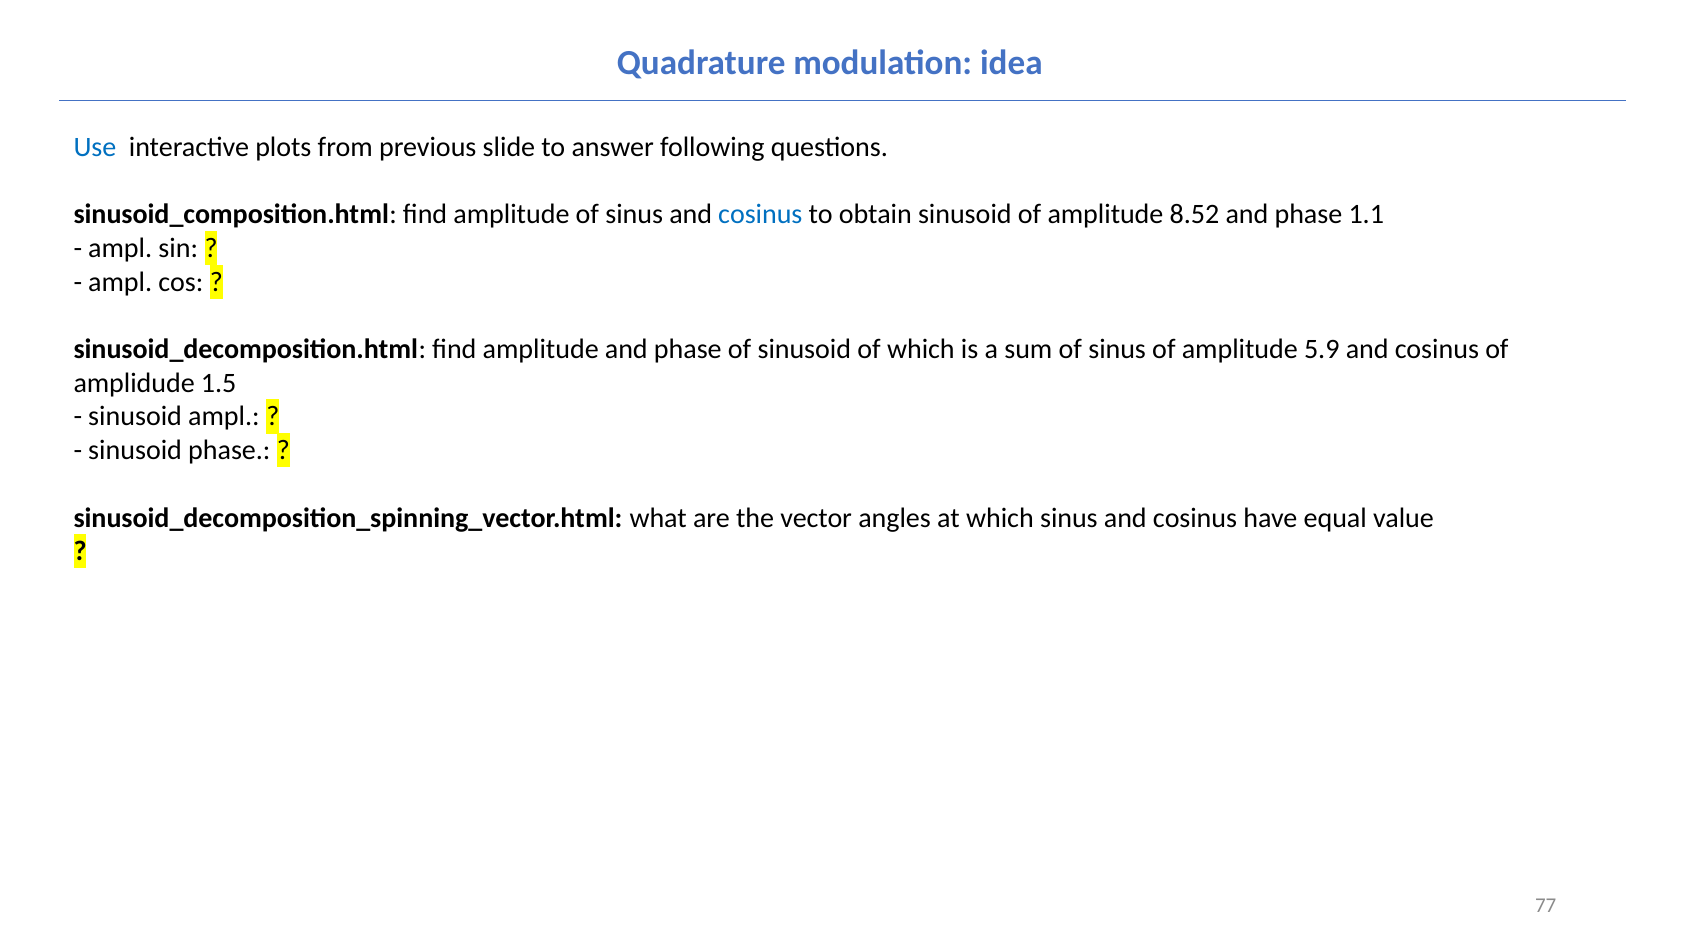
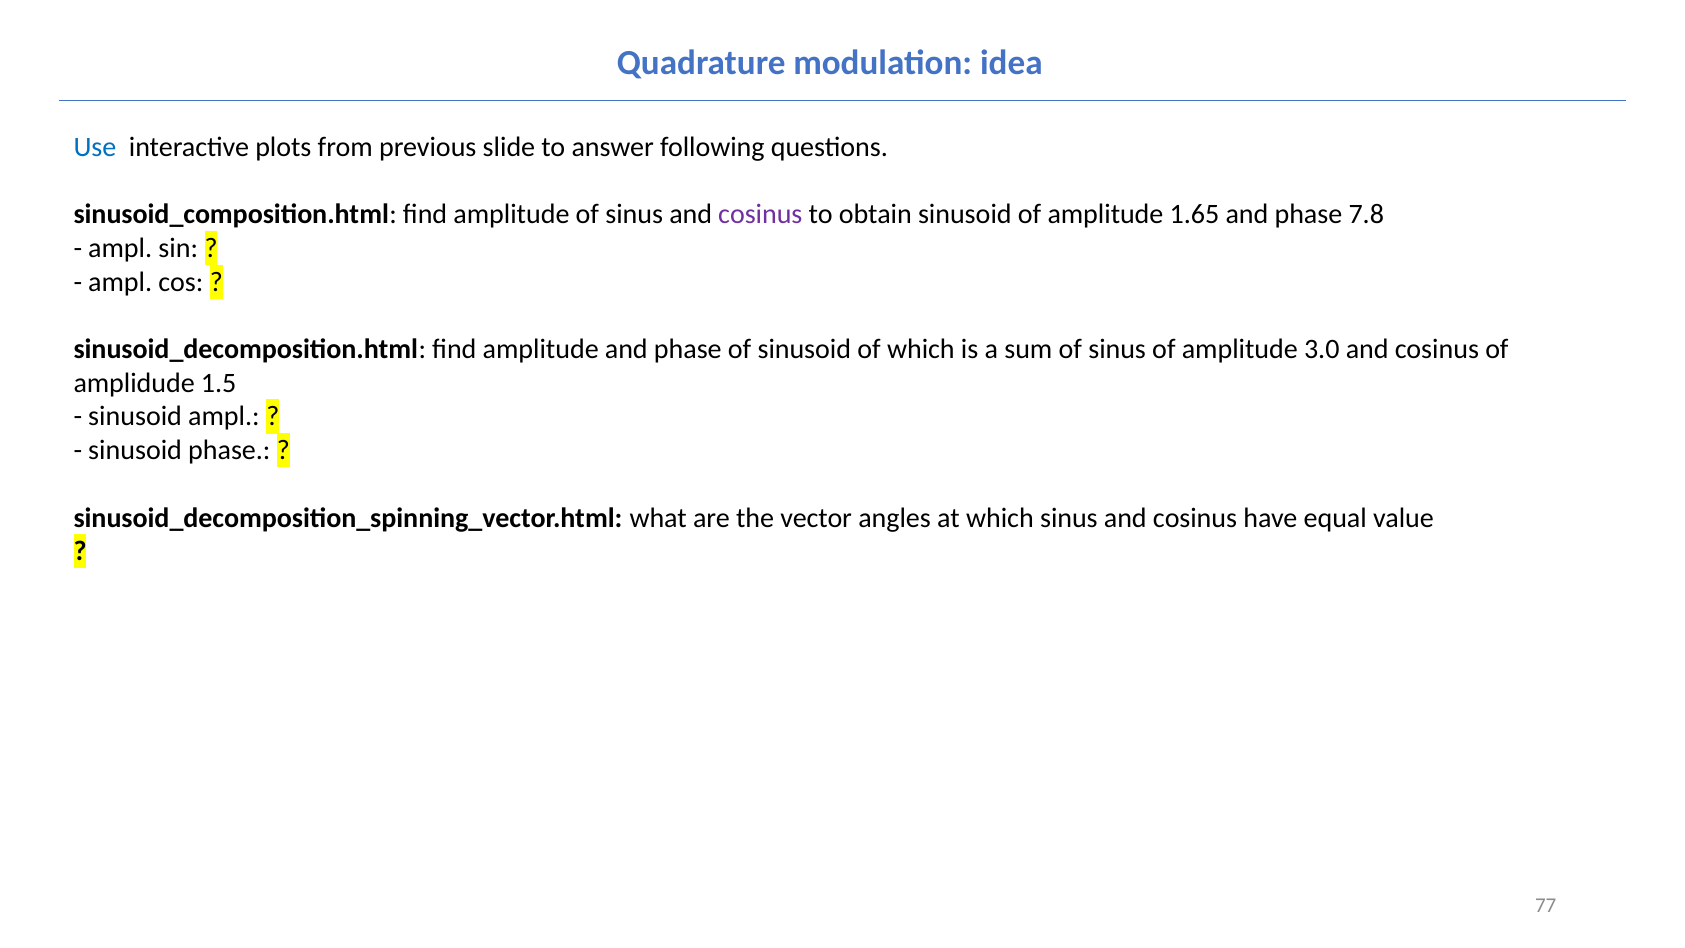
cosinus at (760, 215) colour: blue -> purple
8.52: 8.52 -> 1.65
1.1: 1.1 -> 7.8
5.9: 5.9 -> 3.0
